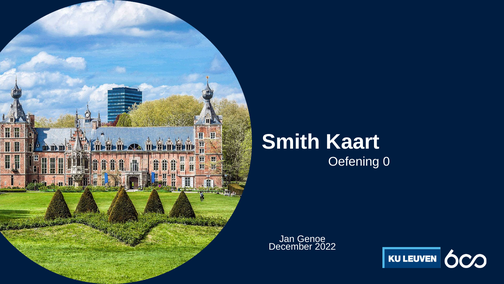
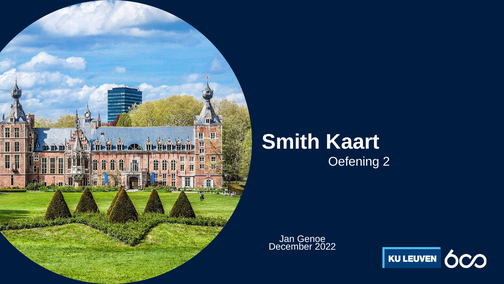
0: 0 -> 2
